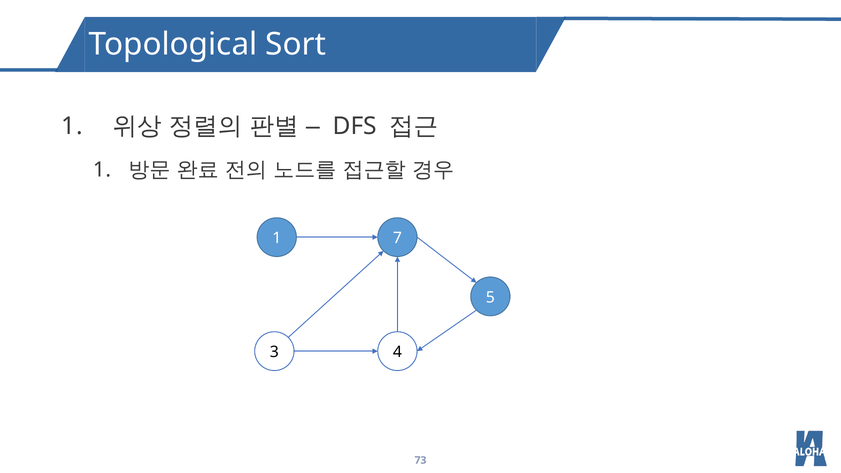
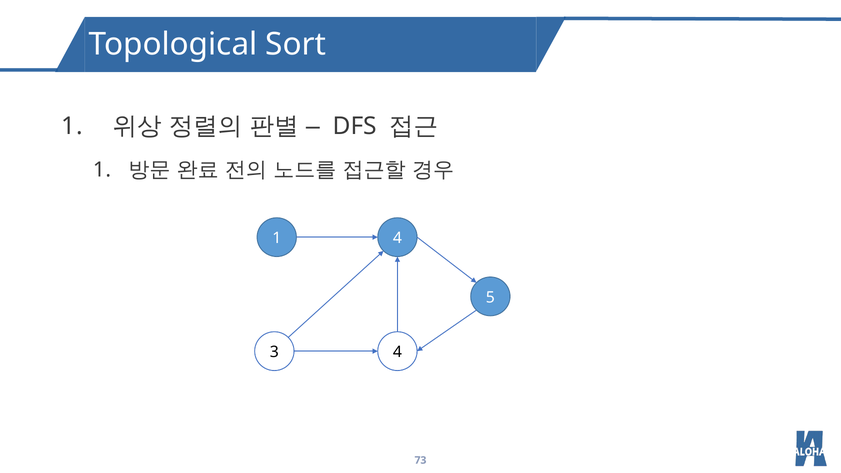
1 7: 7 -> 4
